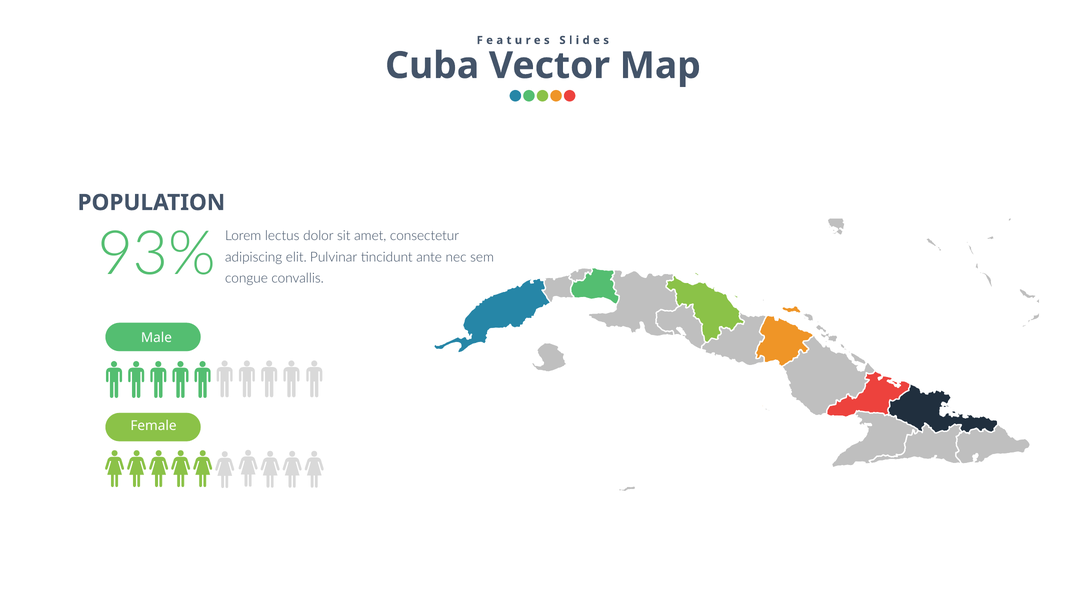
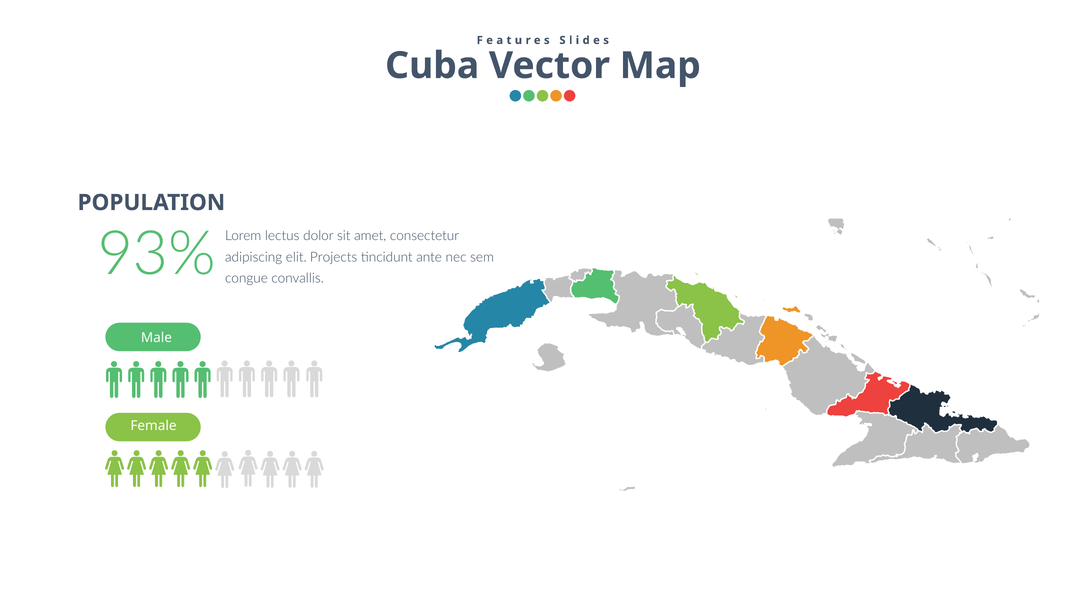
Pulvinar: Pulvinar -> Projects
